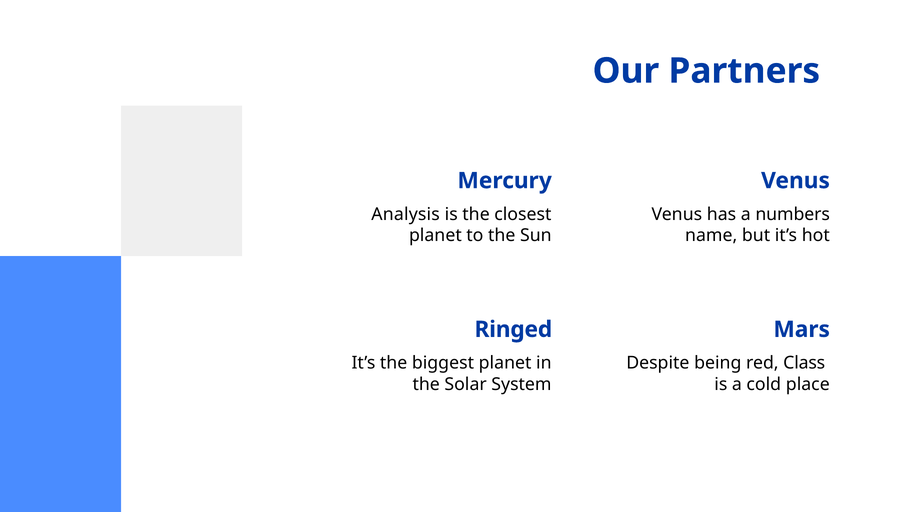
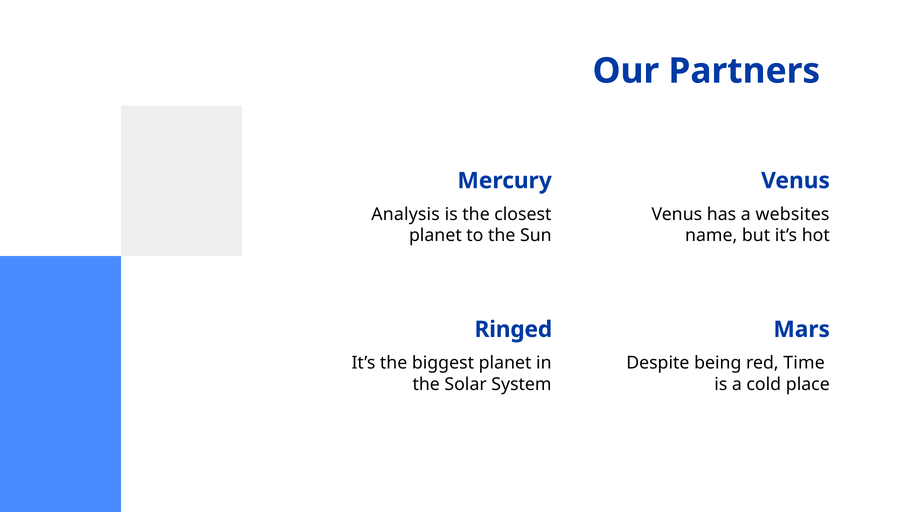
numbers: numbers -> websites
Class: Class -> Time
